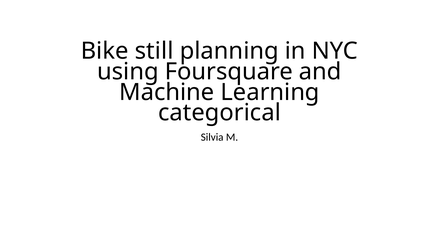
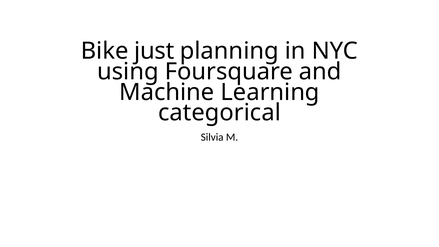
still: still -> just
